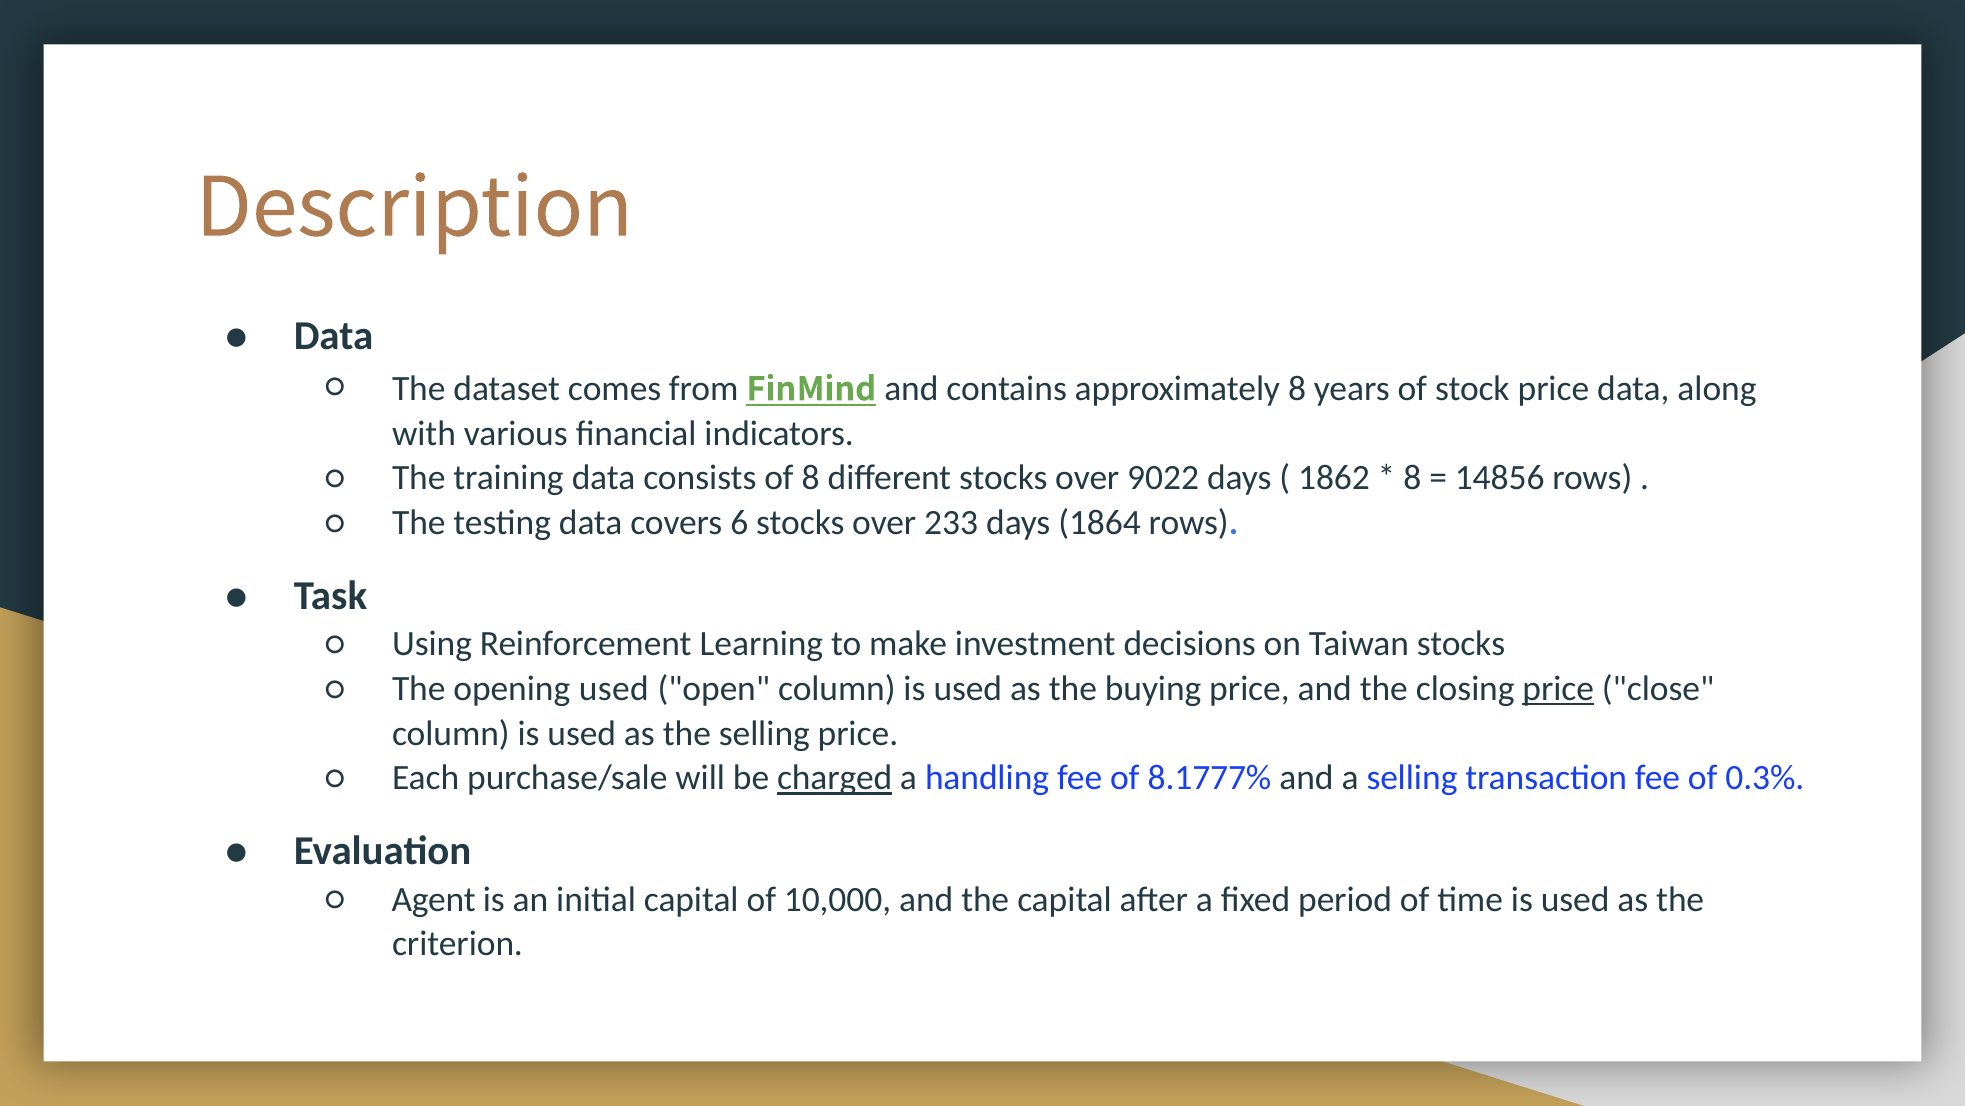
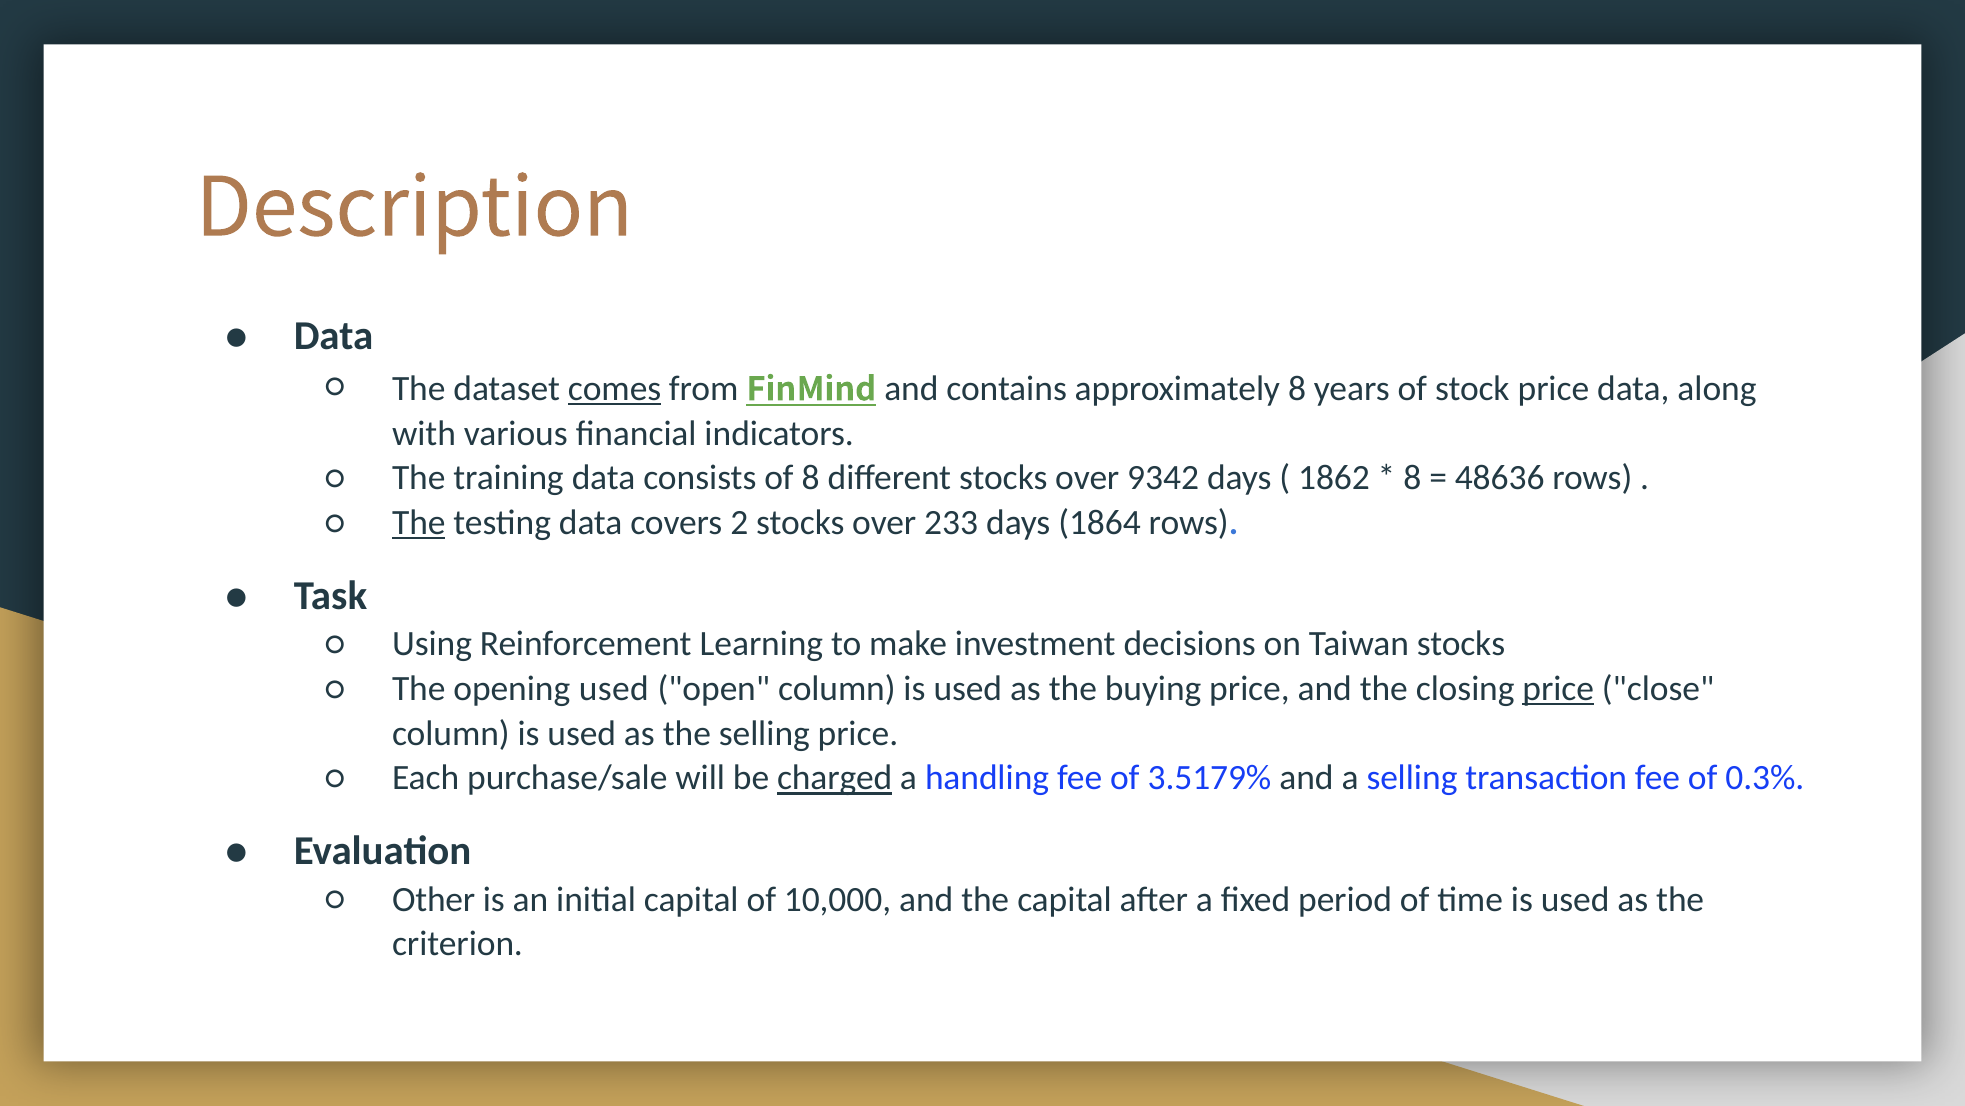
comes underline: none -> present
9022: 9022 -> 9342
14856: 14856 -> 48636
The at (419, 523) underline: none -> present
6: 6 -> 2
8.1777%: 8.1777% -> 3.5179%
Agent: Agent -> Other
